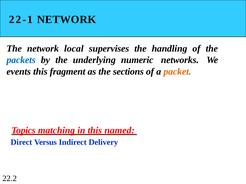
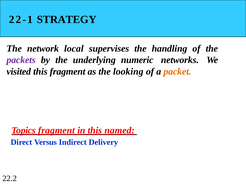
22-1 NETWORK: NETWORK -> STRATEGY
packets colour: blue -> purple
events: events -> visited
sections: sections -> looking
Topics matching: matching -> fragment
